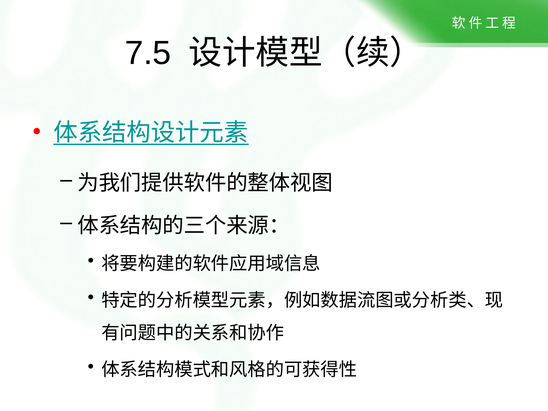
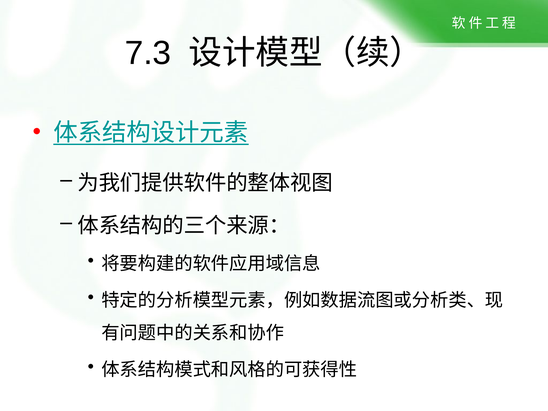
7.5: 7.5 -> 7.3
